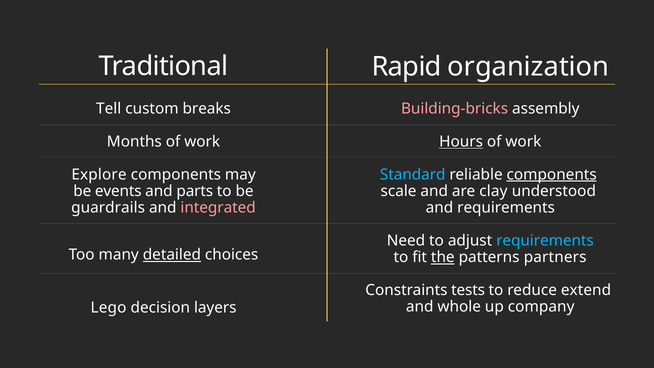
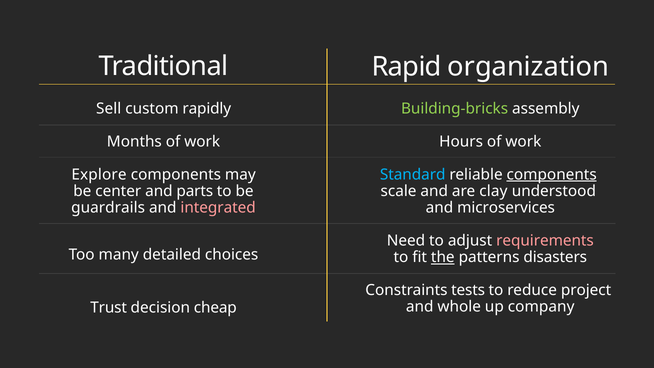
Tell: Tell -> Sell
breaks: breaks -> rapidly
Building-bricks colour: pink -> light green
Hours underline: present -> none
events: events -> center
and requirements: requirements -> microservices
requirements at (545, 241) colour: light blue -> pink
detailed underline: present -> none
partners: partners -> disasters
extend: extend -> project
Lego: Lego -> Trust
layers: layers -> cheap
